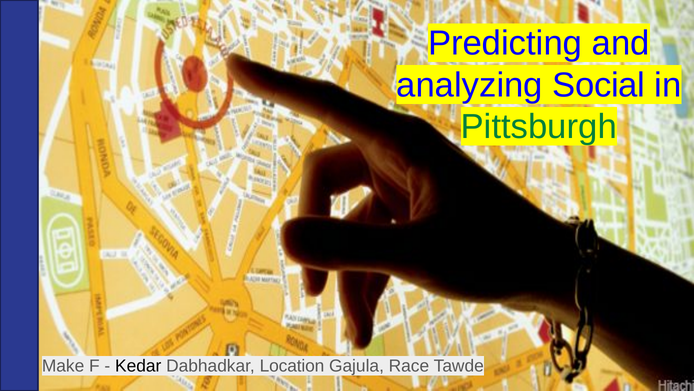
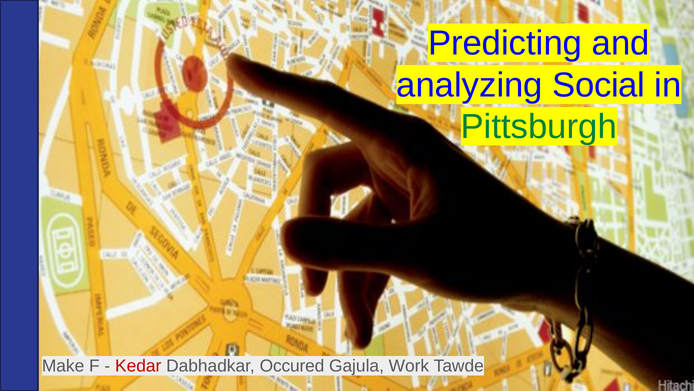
Kedar colour: black -> red
Location: Location -> Occured
Race: Race -> Work
